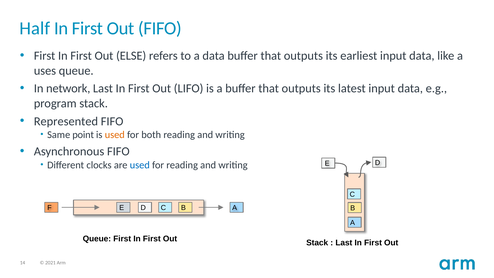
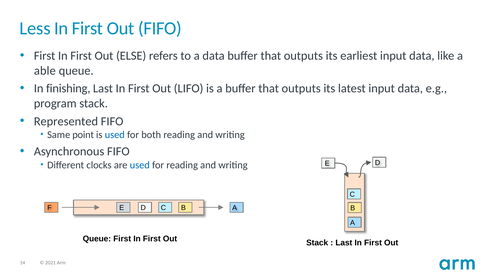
Half: Half -> Less
uses: uses -> able
network: network -> finishing
used at (115, 135) colour: orange -> blue
